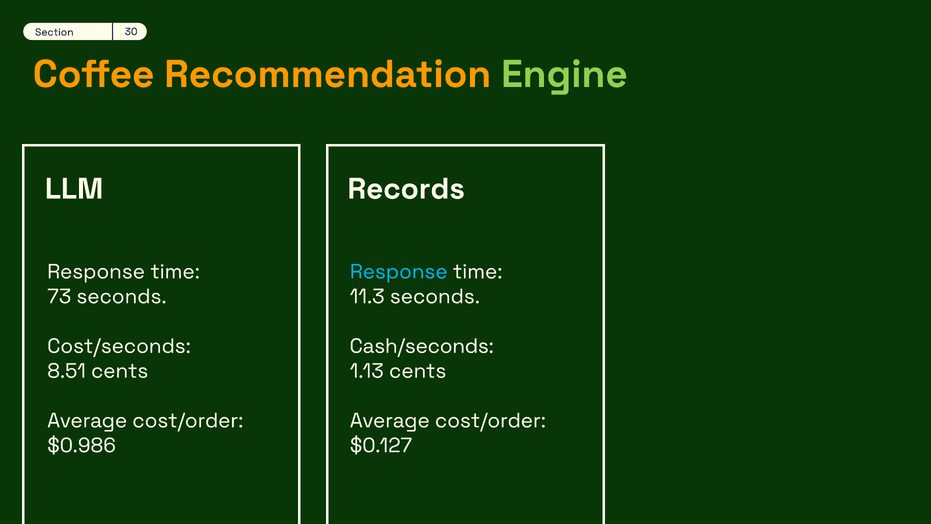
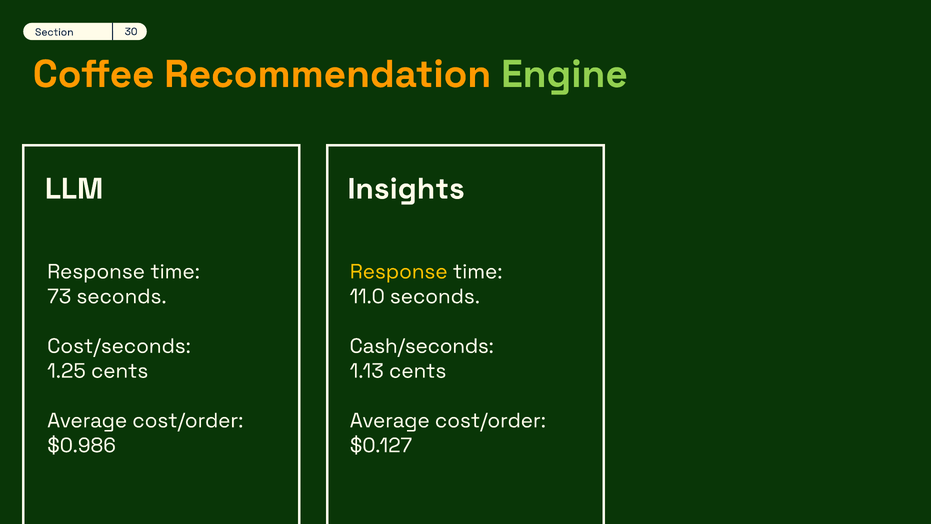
Records: Records -> Insights
Response at (399, 271) colour: light blue -> yellow
11.3: 11.3 -> 11.0
8.51: 8.51 -> 1.25
